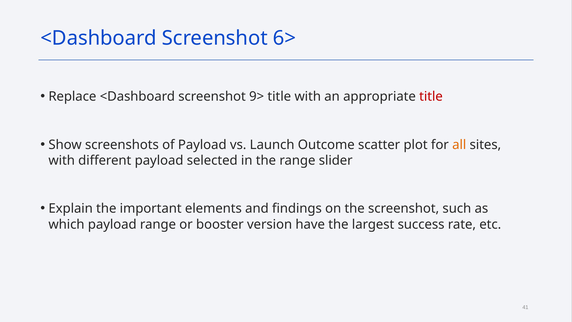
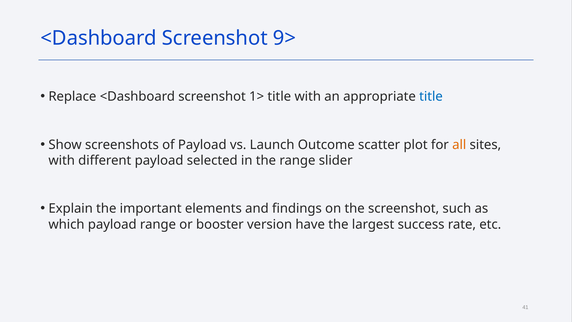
6>: 6> -> 9>
9>: 9> -> 1>
title at (431, 97) colour: red -> blue
